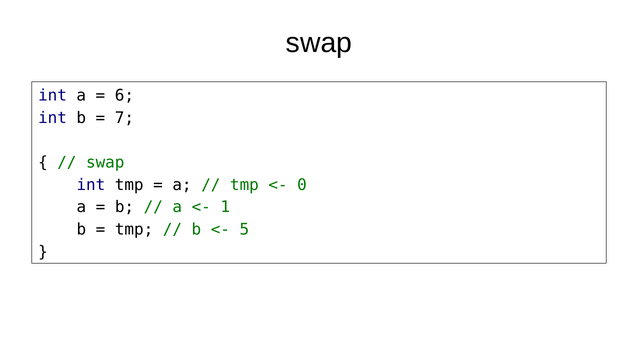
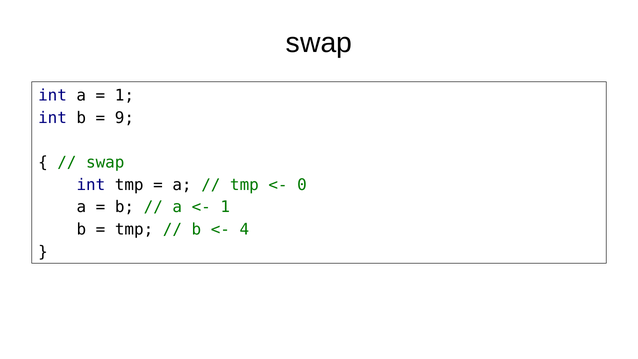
6 at (124, 95): 6 -> 1
7: 7 -> 9
5: 5 -> 4
